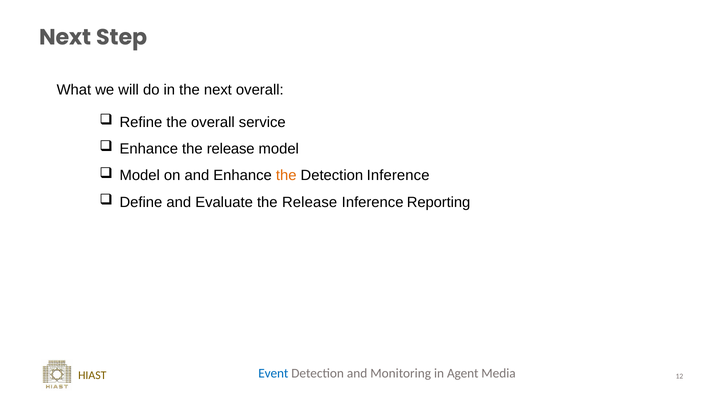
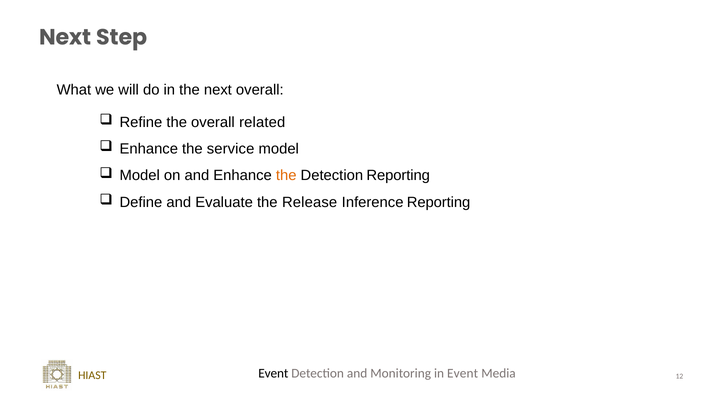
service: service -> related
Enhance the release: release -> service
Detection Inference: Inference -> Reporting
Event at (273, 374) colour: blue -> black
in Agent: Agent -> Event
